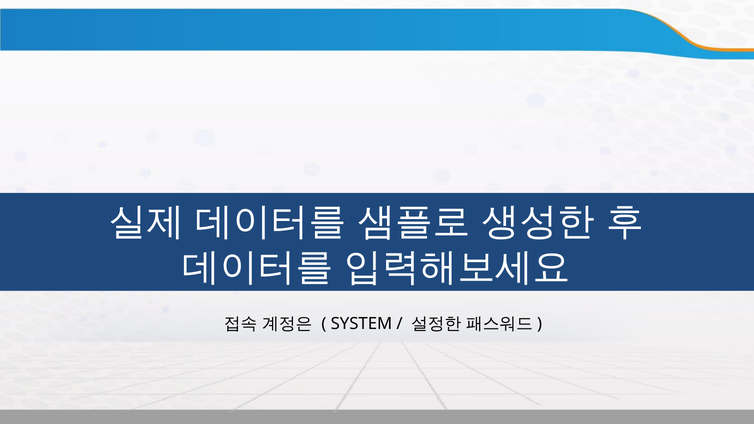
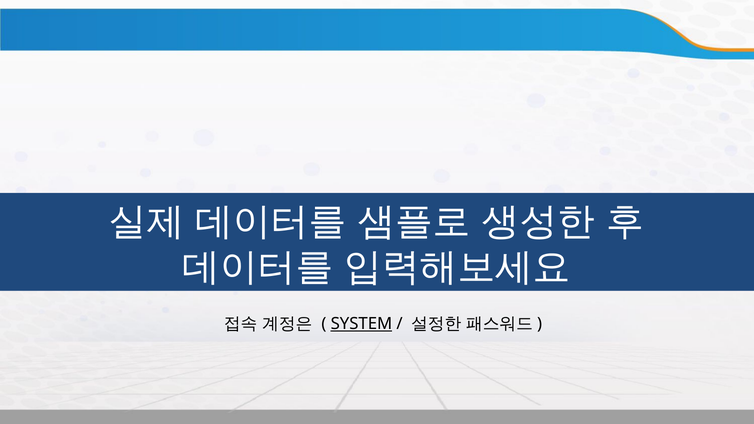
SYSTEM underline: none -> present
